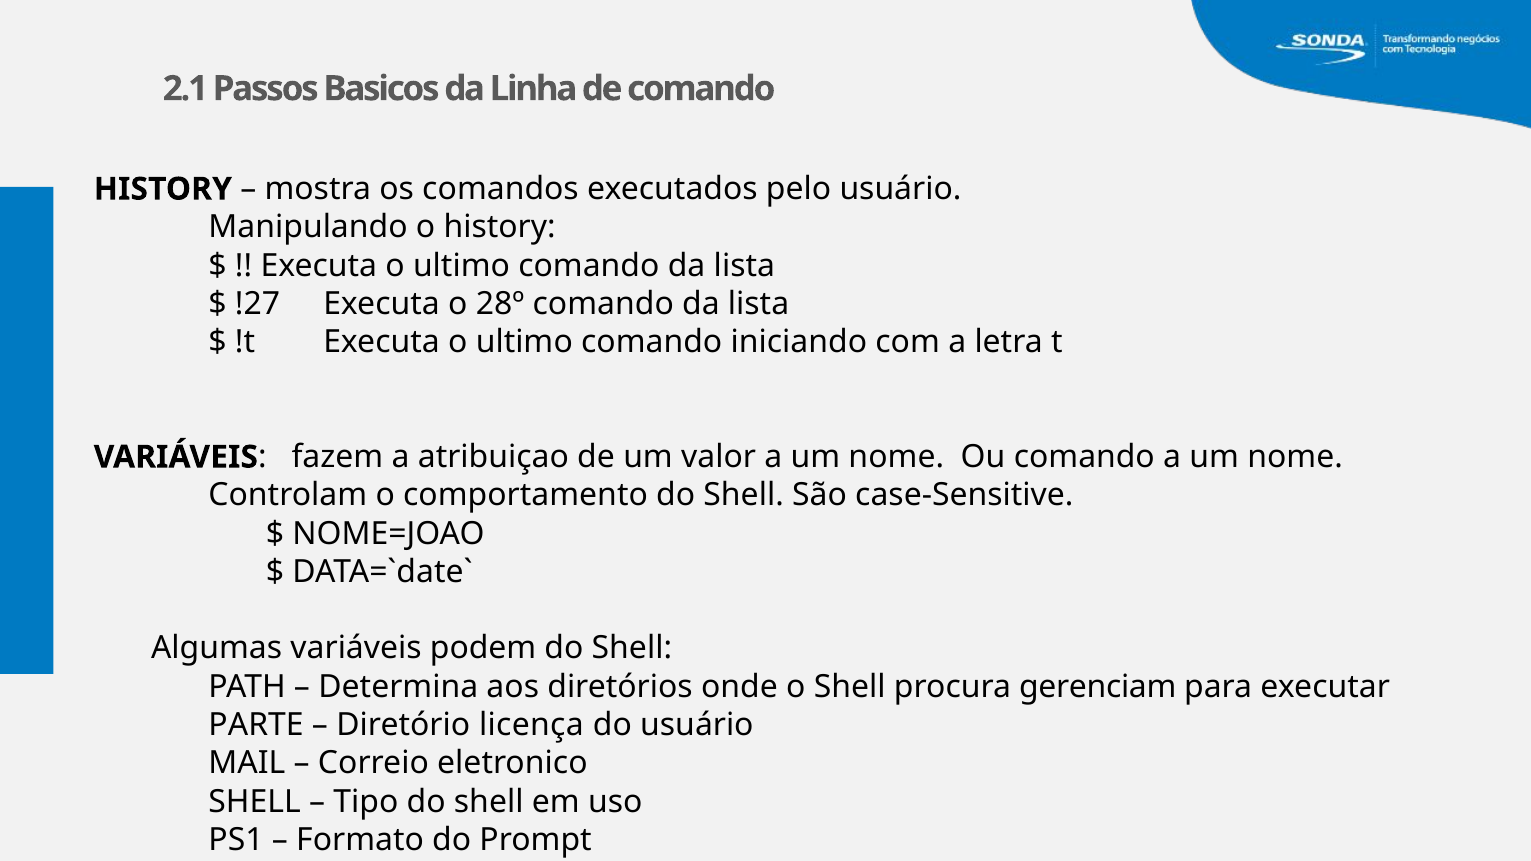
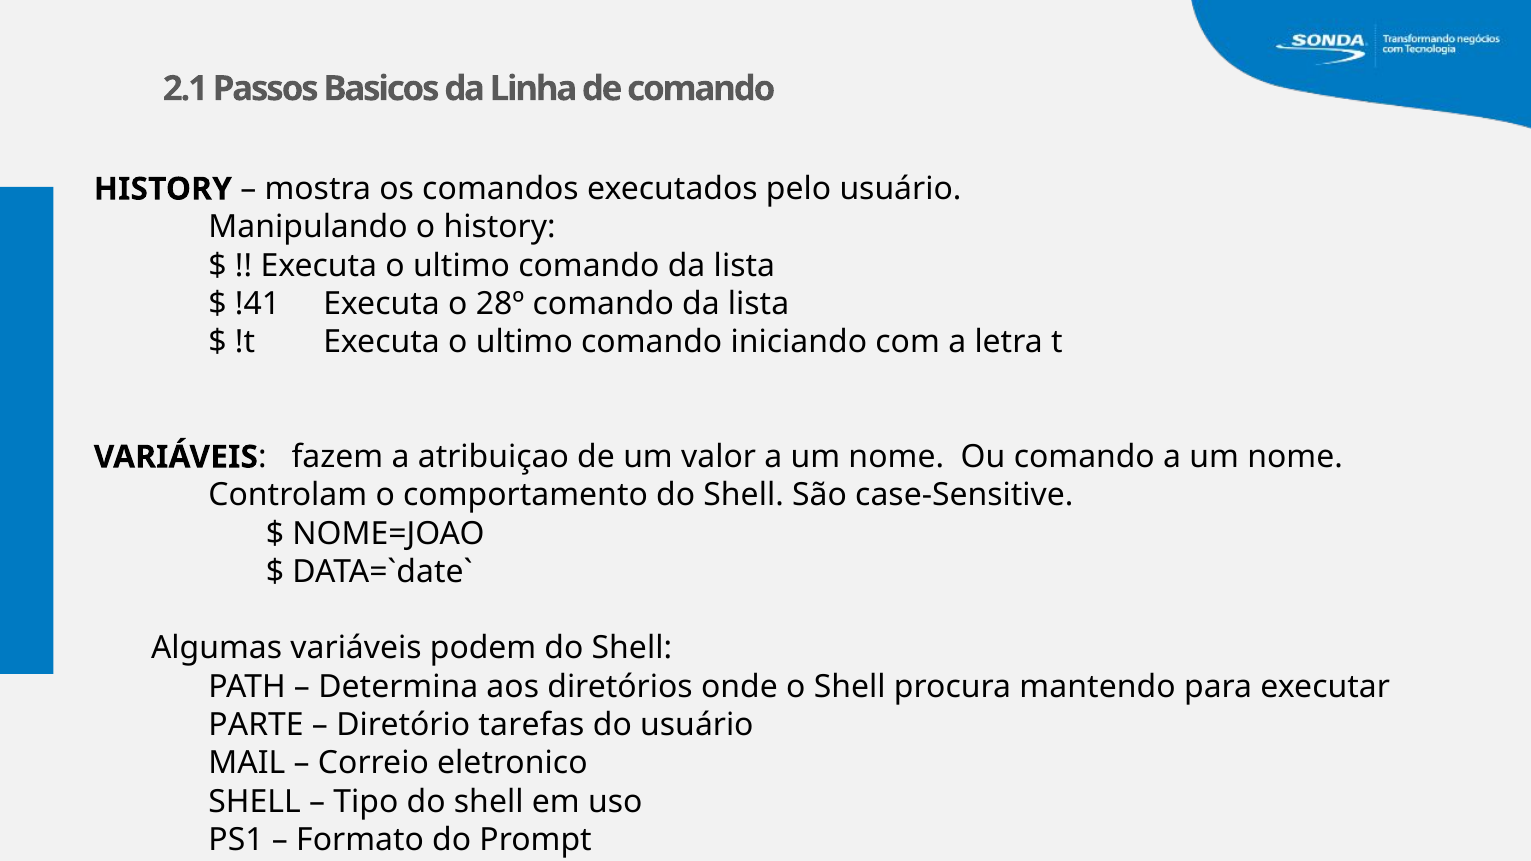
!27: !27 -> !41
gerenciam: gerenciam -> mantendo
licença: licença -> tarefas
